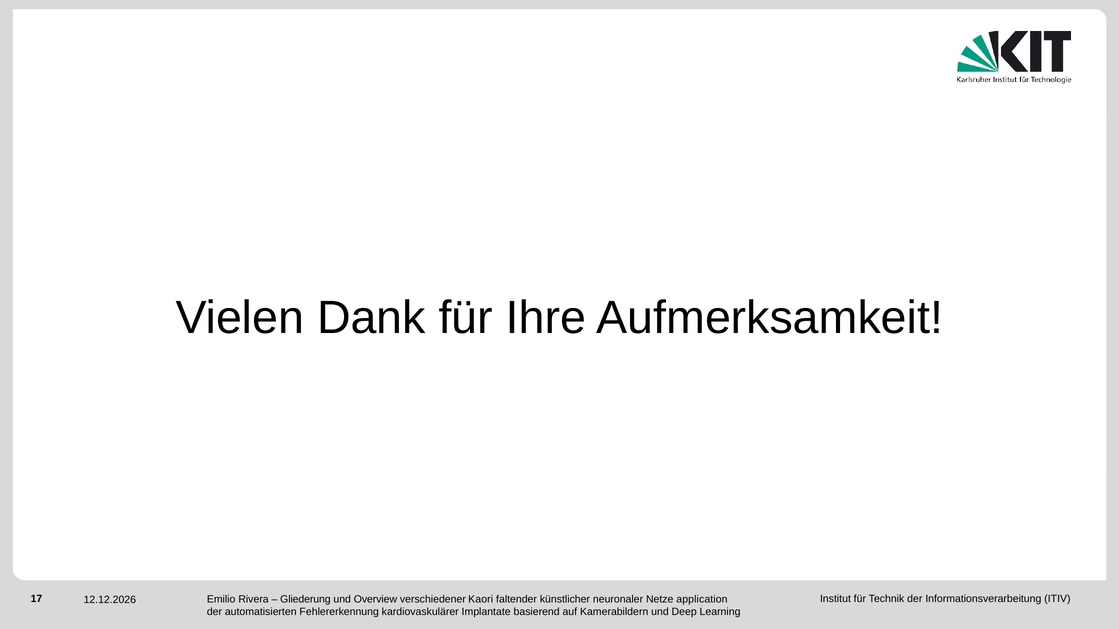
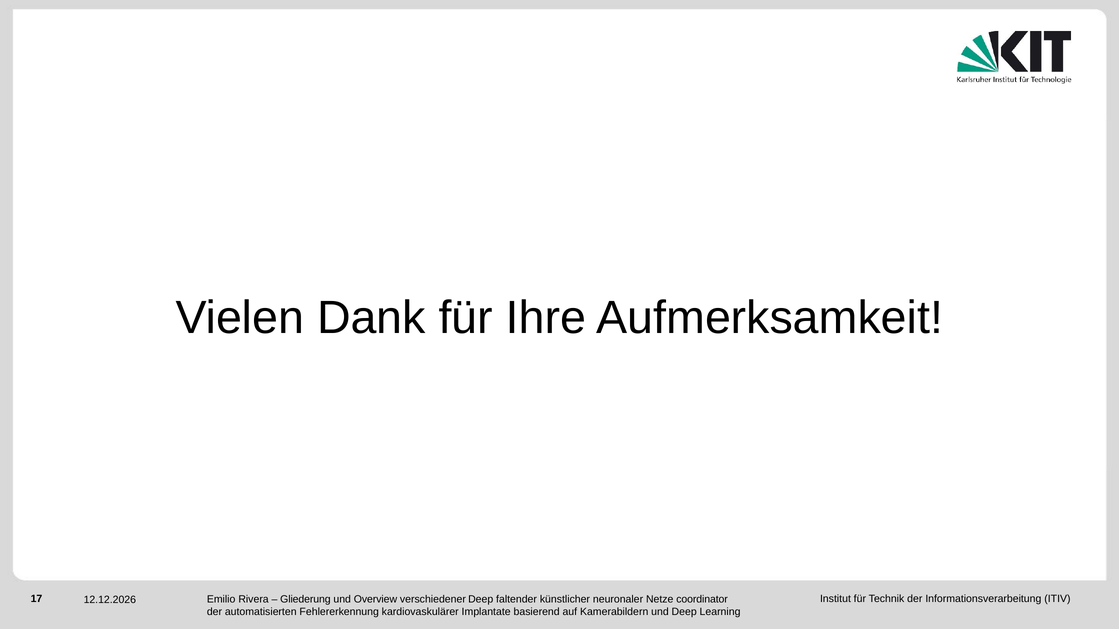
verschiedener Kaori: Kaori -> Deep
application: application -> coordinator
